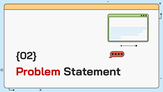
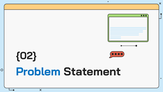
Problem colour: red -> blue
